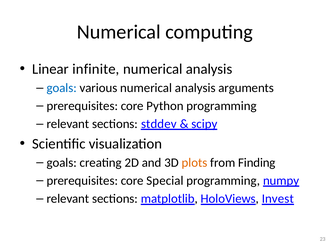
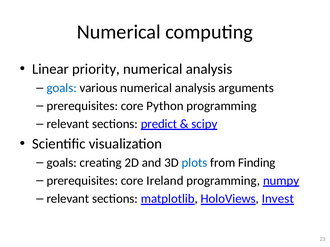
infinite: infinite -> priority
stddev: stddev -> predict
plots colour: orange -> blue
Special: Special -> Ireland
